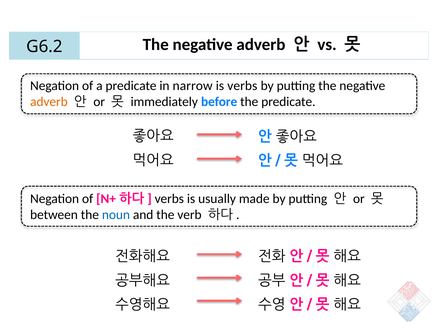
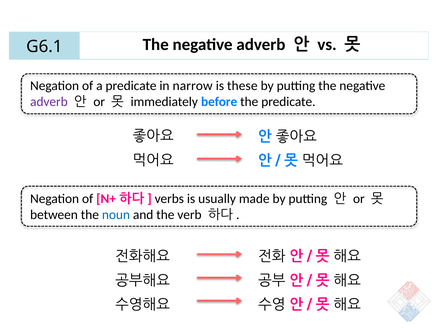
G6.2: G6.2 -> G6.1
is verbs: verbs -> these
adverb at (49, 102) colour: orange -> purple
